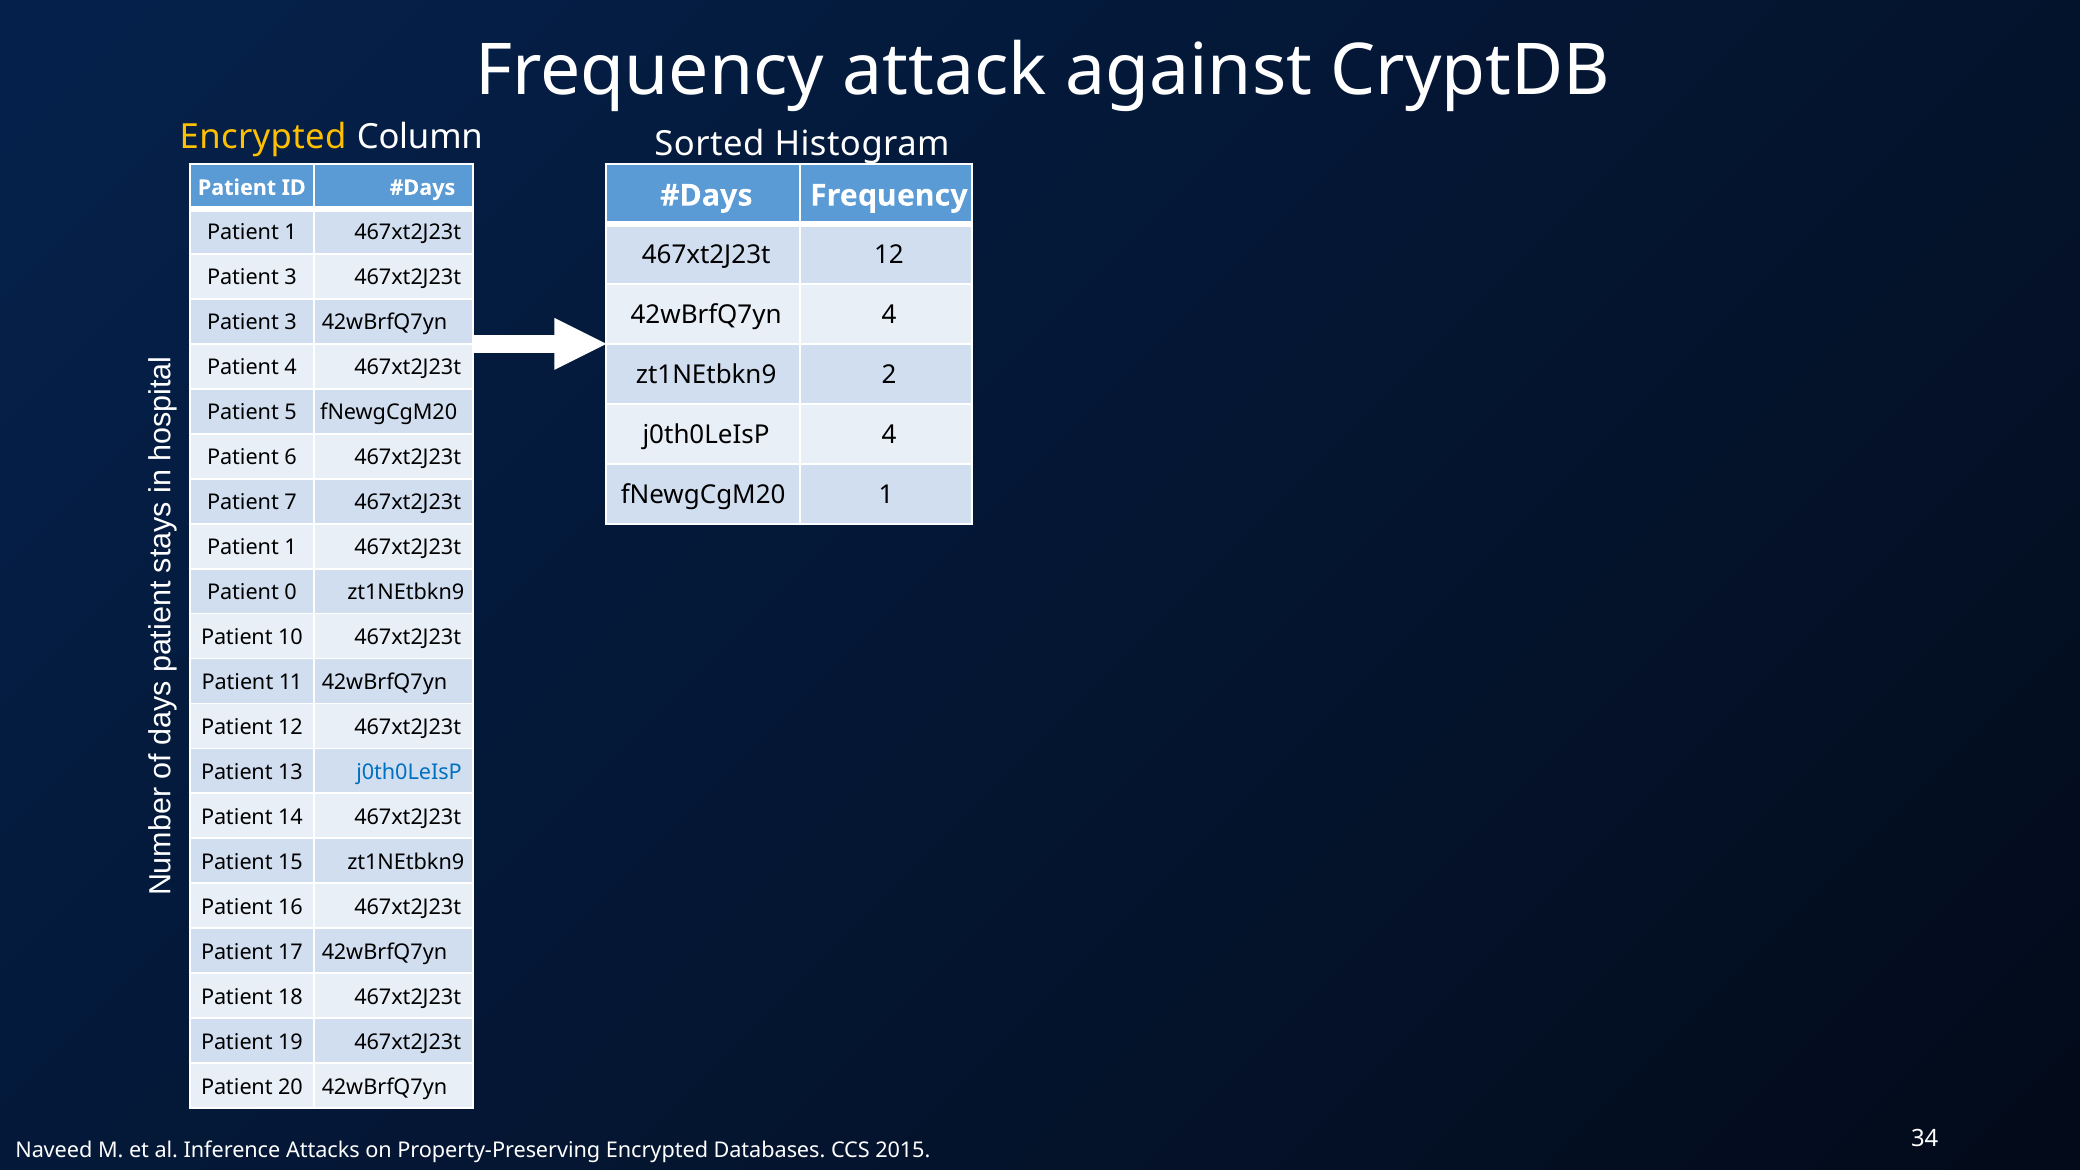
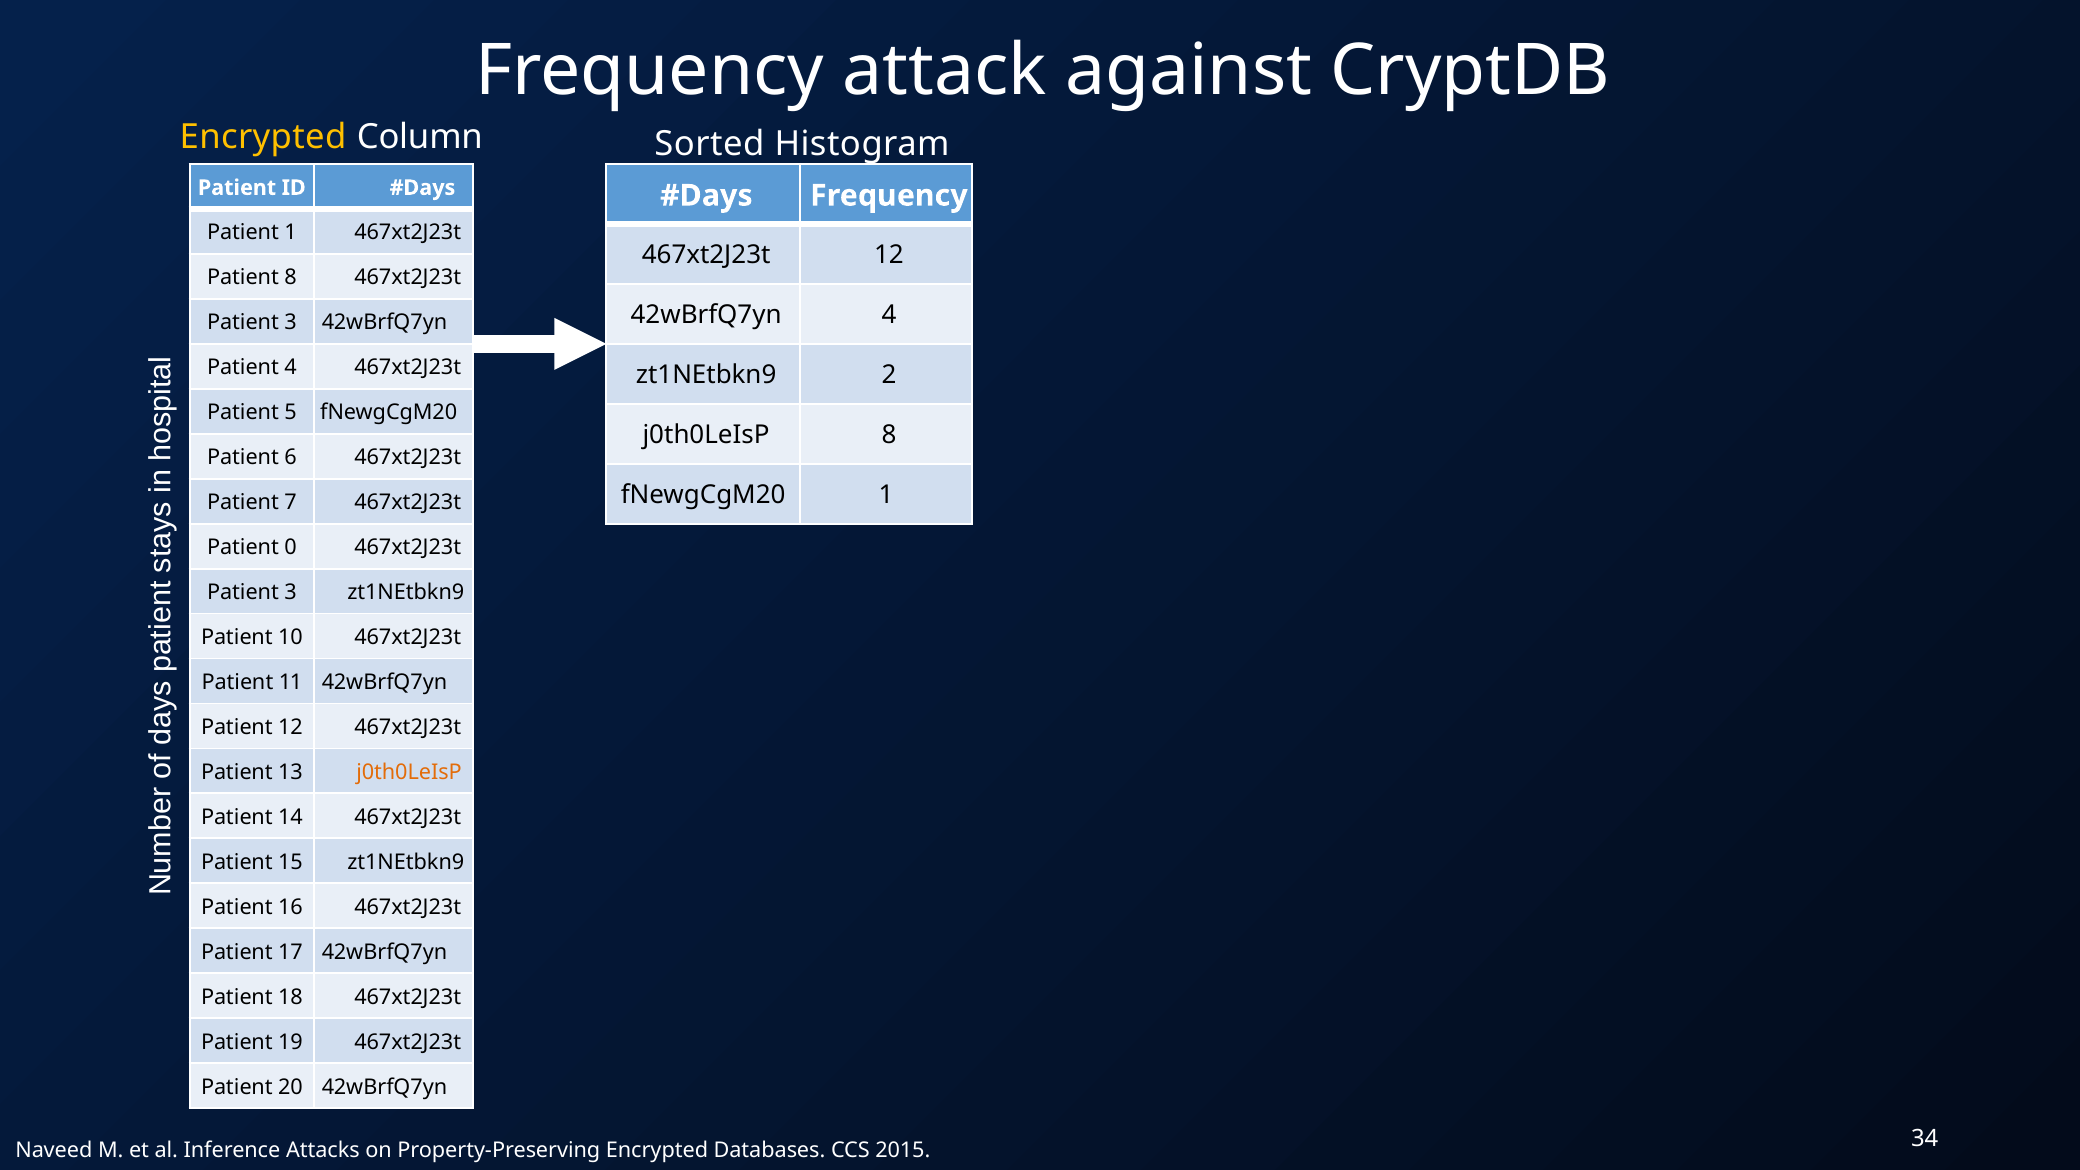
3 at (290, 278): 3 -> 8
j0th0LeIsP 4: 4 -> 8
1 at (290, 547): 1 -> 0
0 at (290, 592): 0 -> 3
j0th0LeIsP at (409, 772) colour: blue -> orange
